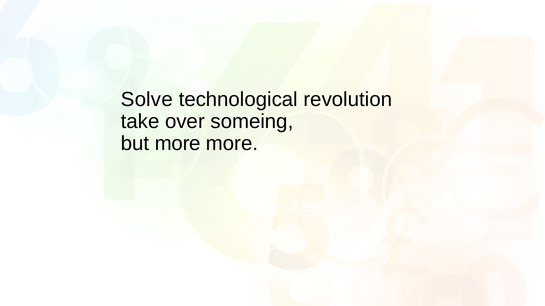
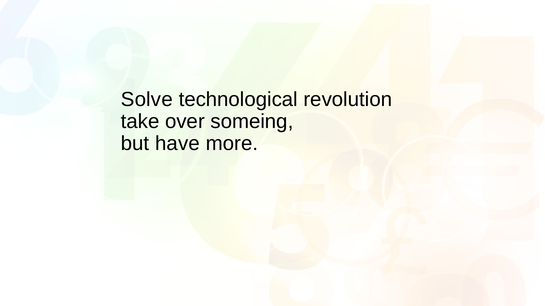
but more: more -> have
